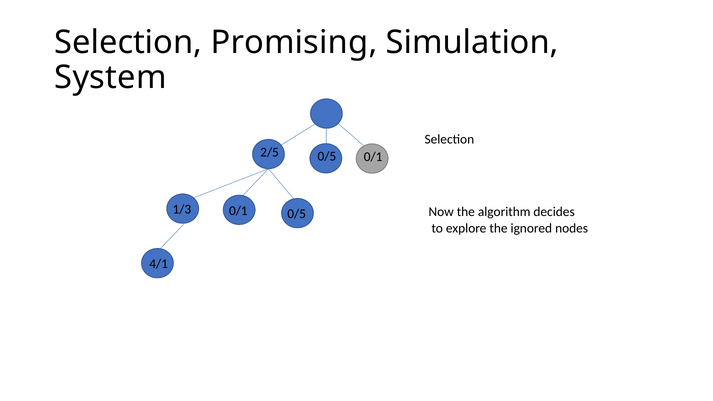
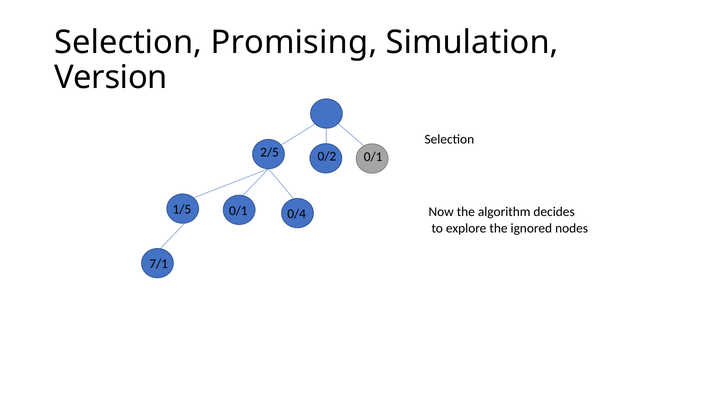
System: System -> Version
2/5 0/5: 0/5 -> 0/2
1/3: 1/3 -> 1/5
0/1 0/5: 0/5 -> 0/4
4/1: 4/1 -> 7/1
